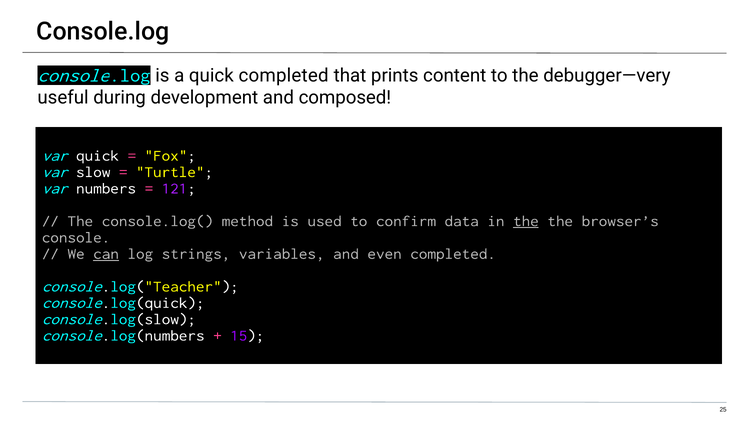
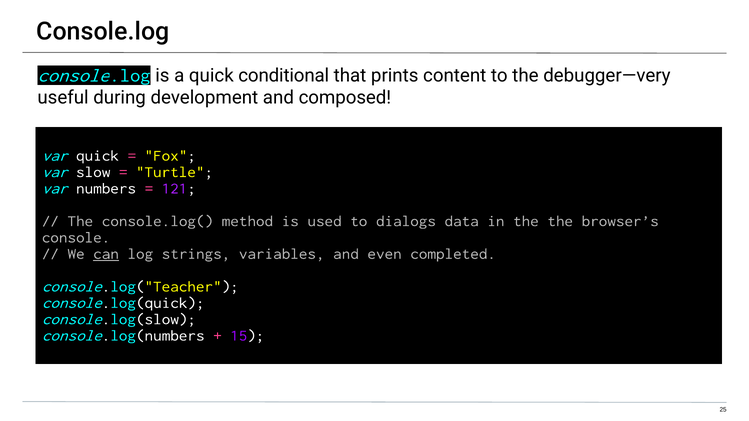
quick completed: completed -> conditional
confirm: confirm -> dialogs
the at (526, 221) underline: present -> none
